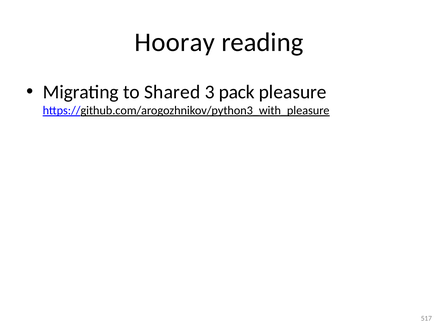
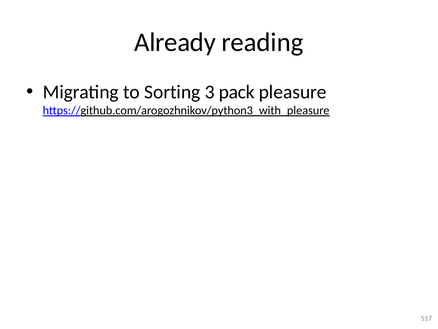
Hooray: Hooray -> Already
Shared: Shared -> Sorting
